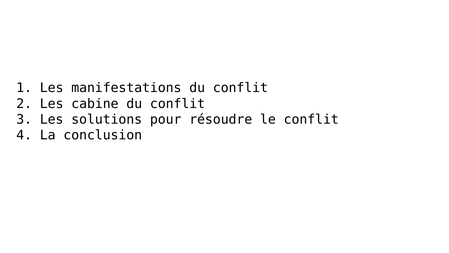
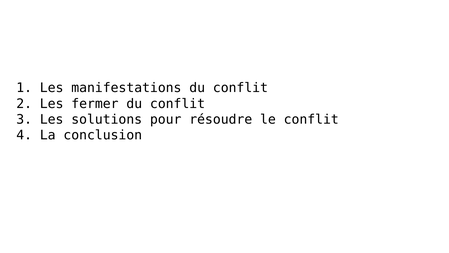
cabine: cabine -> fermer
